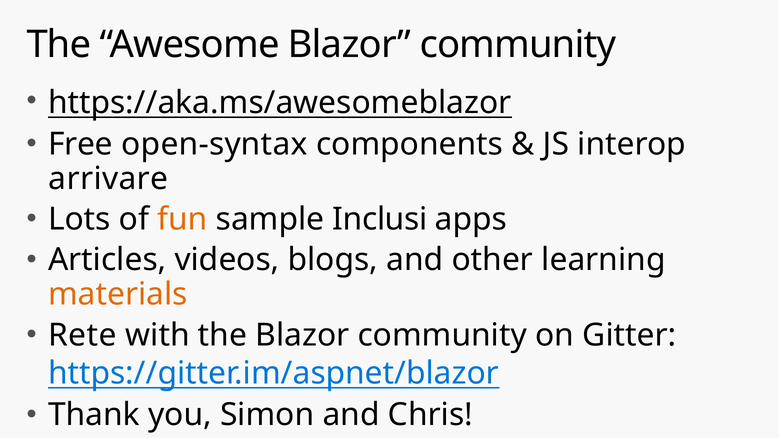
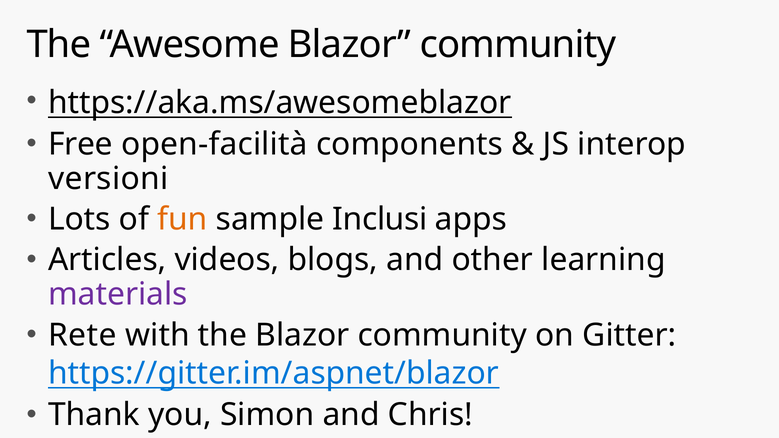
open-syntax: open-syntax -> open-facilità
arrivare: arrivare -> versioni
materials colour: orange -> purple
